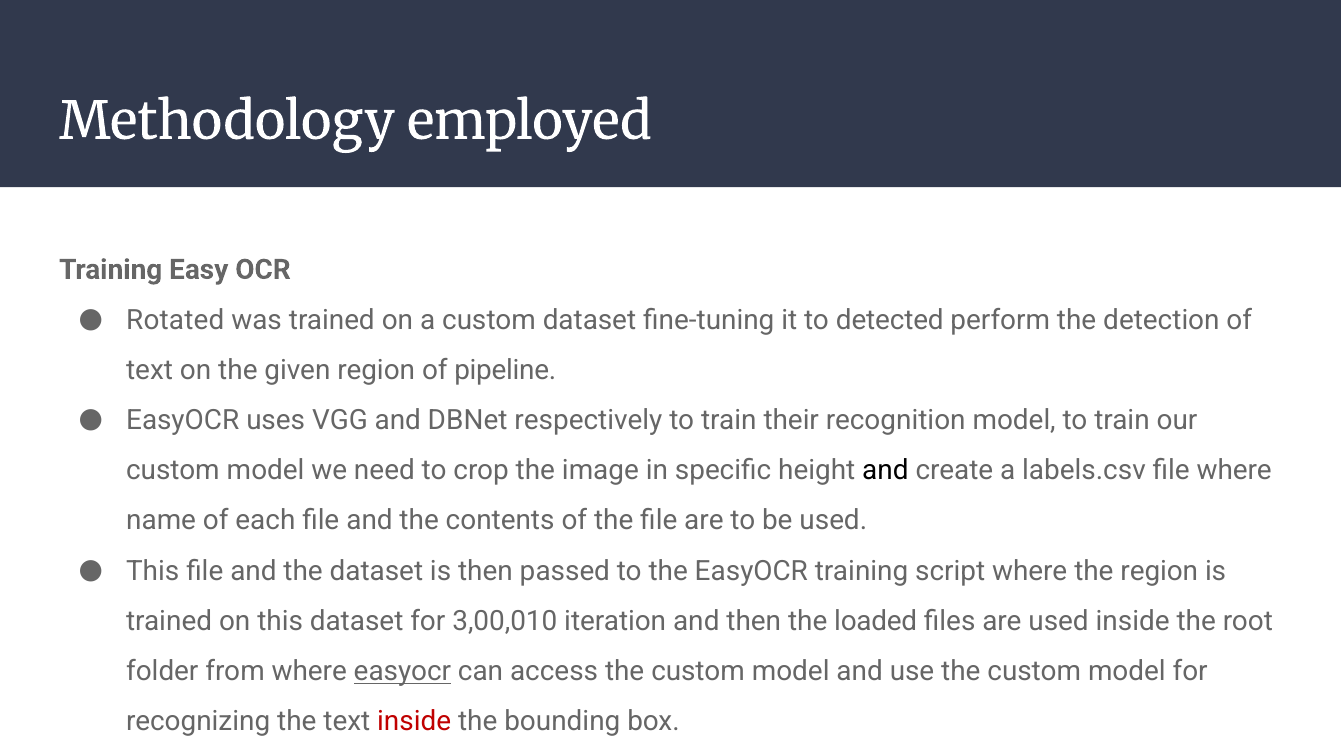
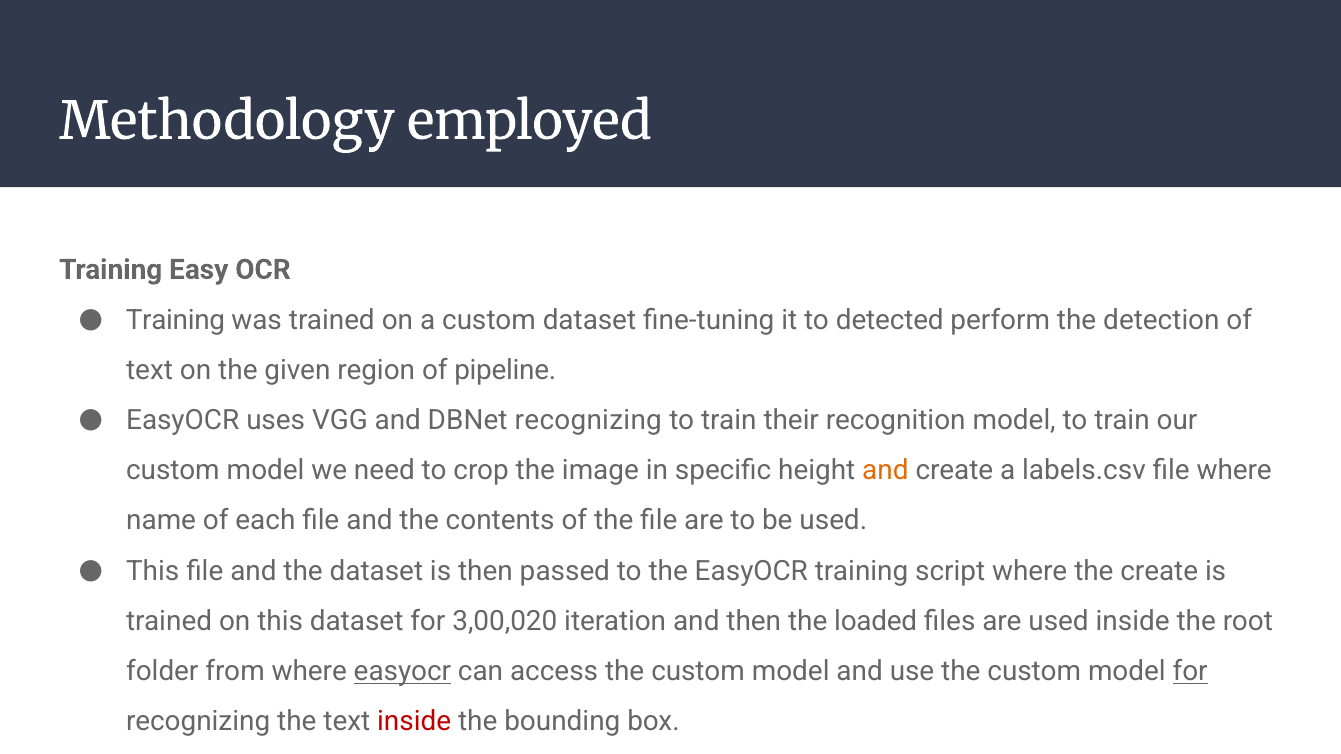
Rotated at (175, 320): Rotated -> Training
DBNet respectively: respectively -> recognizing
and at (885, 471) colour: black -> orange
the region: region -> create
3,00,010: 3,00,010 -> 3,00,020
for at (1190, 672) underline: none -> present
